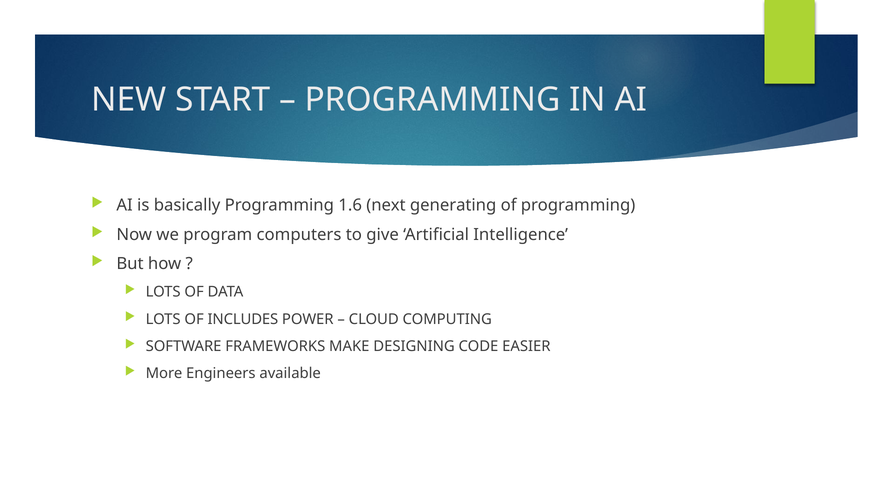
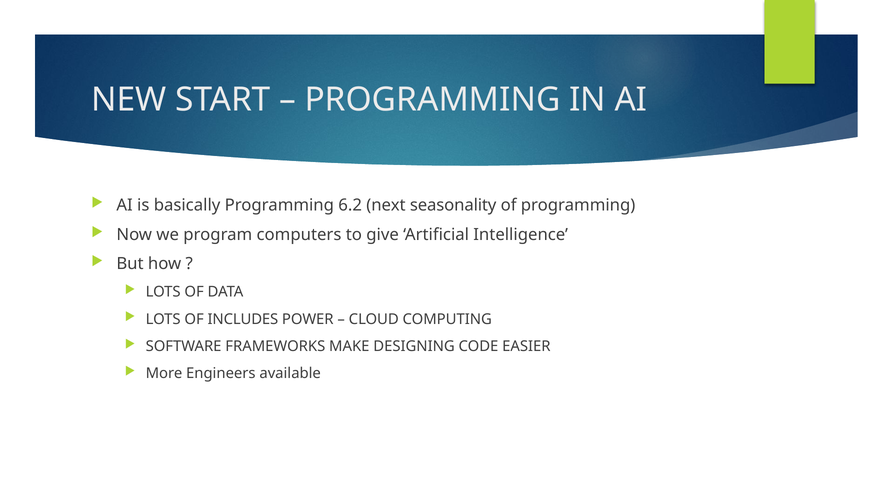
1.6: 1.6 -> 6.2
generating: generating -> seasonality
